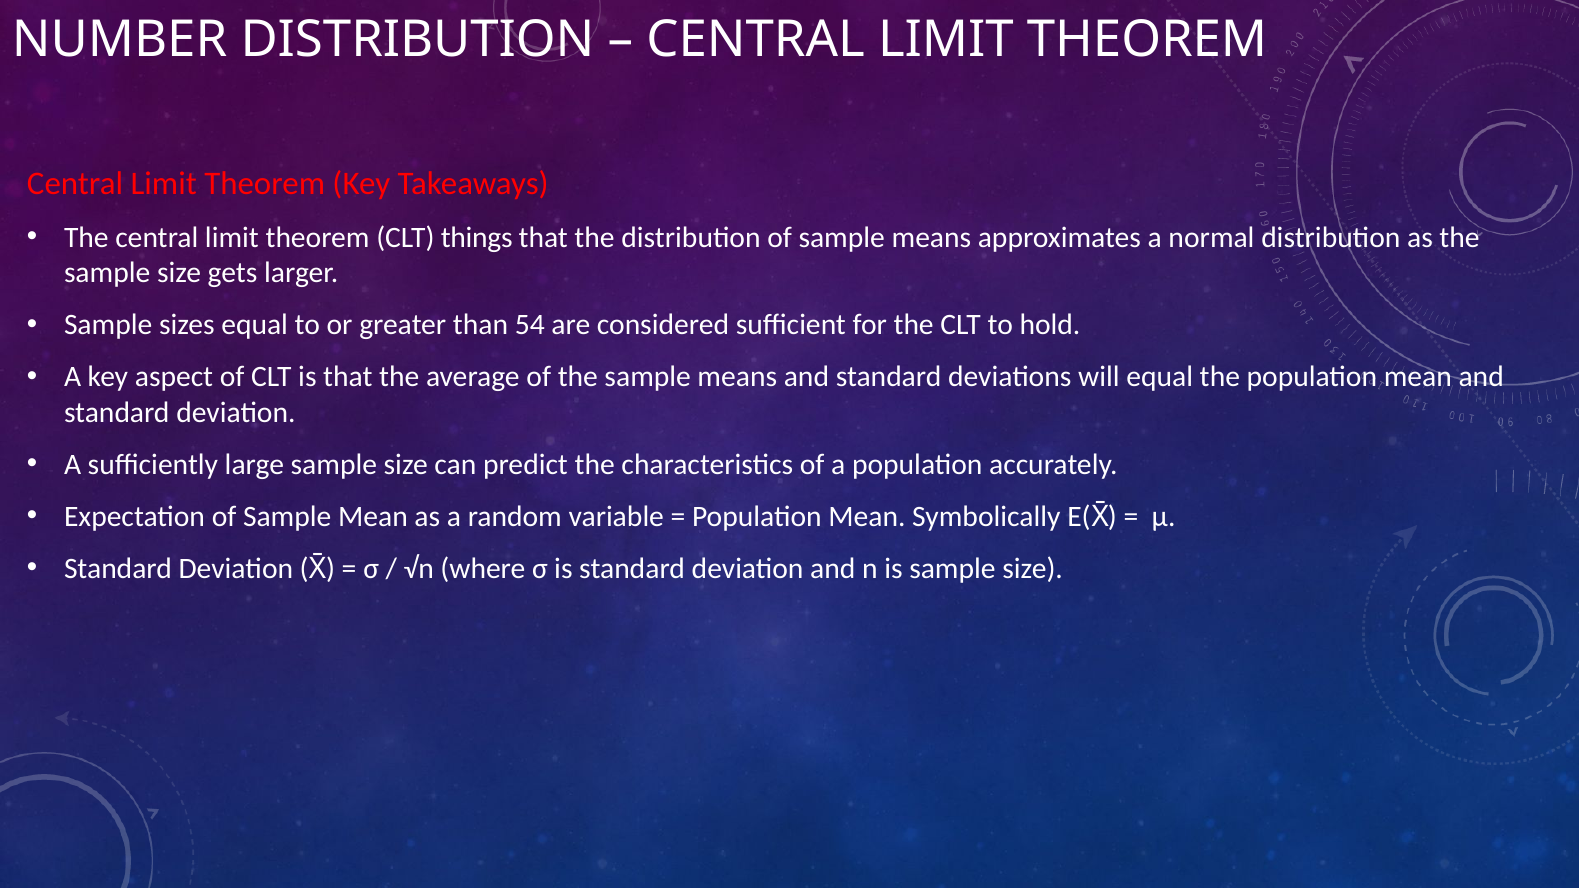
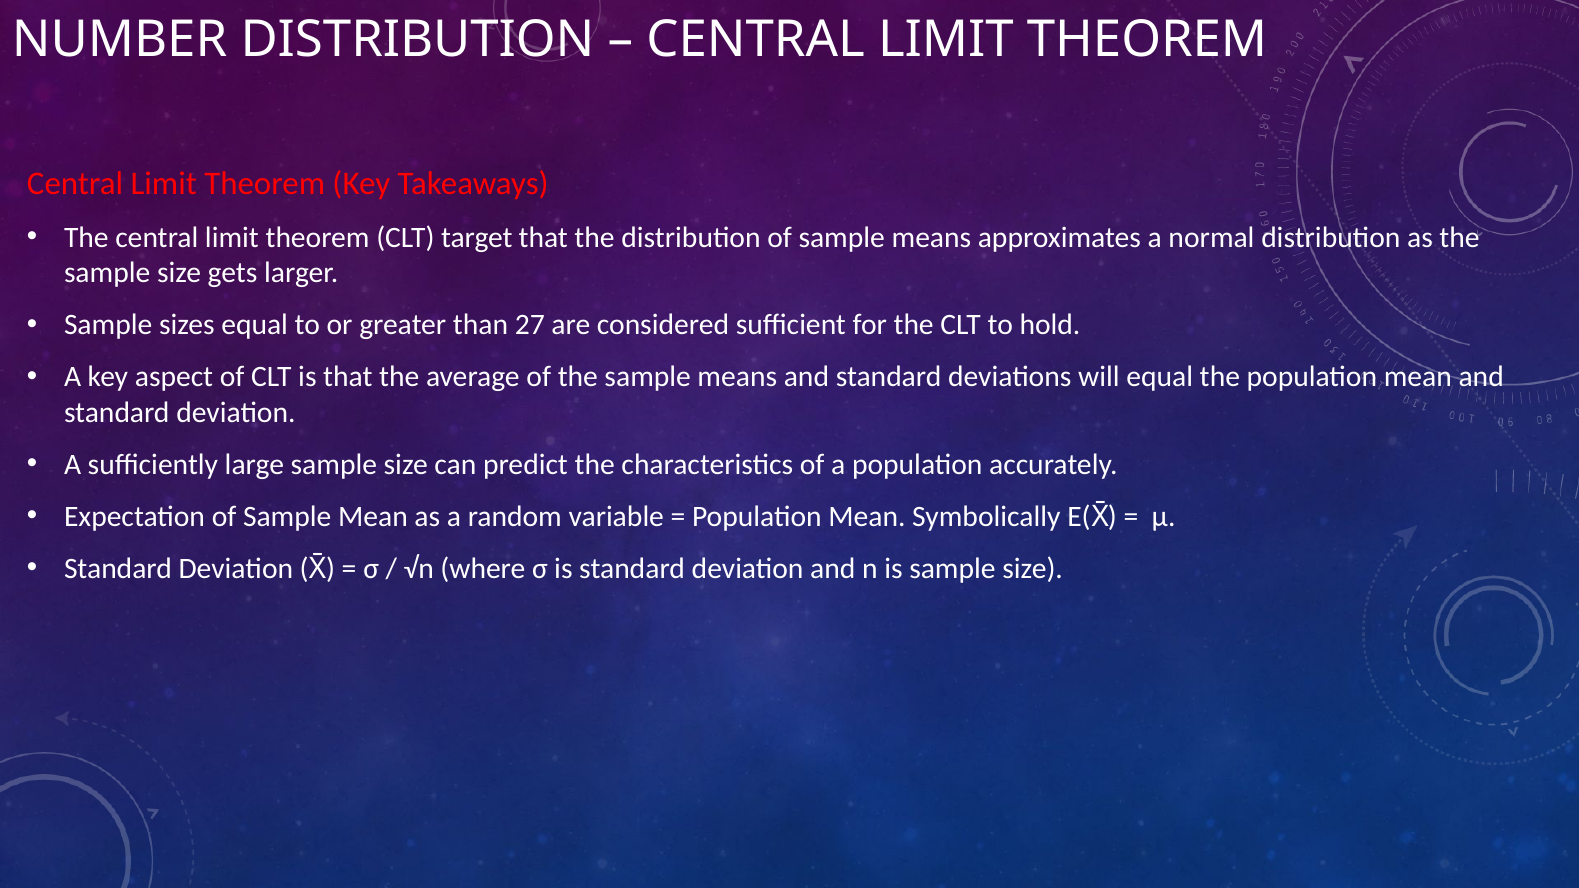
things: things -> target
54: 54 -> 27
